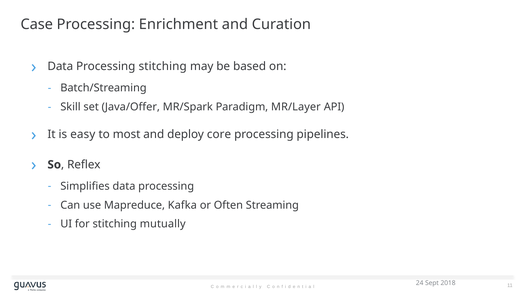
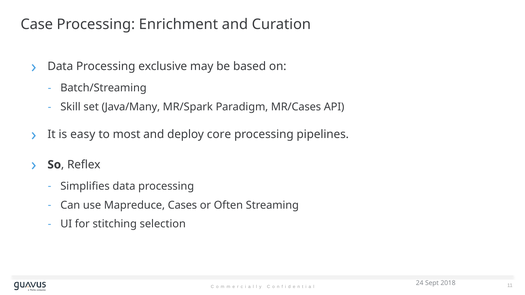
Processing stitching: stitching -> exclusive
Java/Offer: Java/Offer -> Java/Many
MR/Layer: MR/Layer -> MR/Cases
Kafka: Kafka -> Cases
mutually: mutually -> selection
